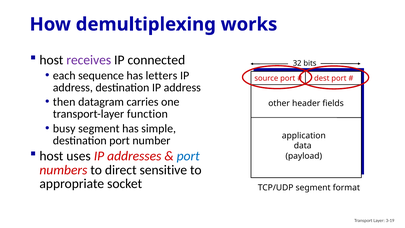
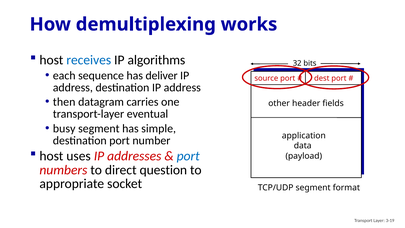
receives colour: purple -> blue
connected: connected -> algorithms
letters: letters -> deliver
function: function -> eventual
sensitive: sensitive -> question
